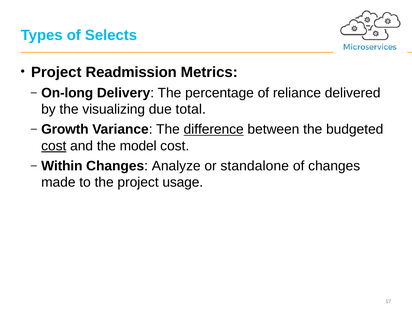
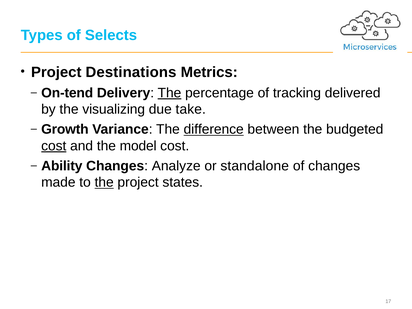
Readmission: Readmission -> Destinations
On-long: On-long -> On-tend
The at (169, 93) underline: none -> present
reliance: reliance -> tracking
total: total -> take
Within: Within -> Ability
the at (104, 182) underline: none -> present
usage: usage -> states
